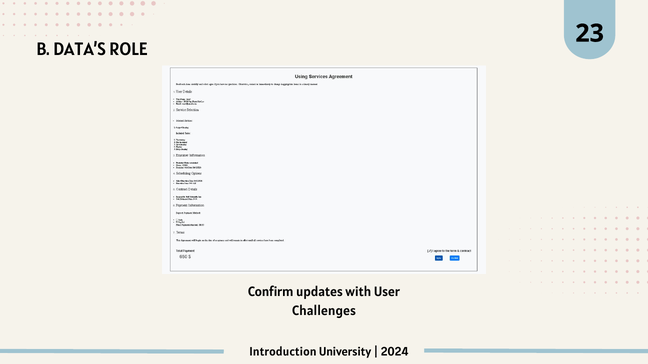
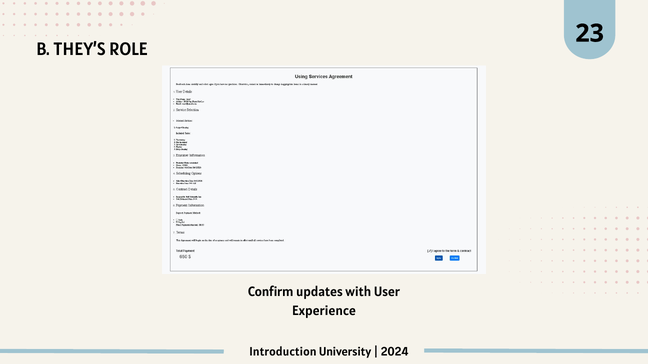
DATA’S: DATA’S -> THEY’S
Challenges: Challenges -> Experience
